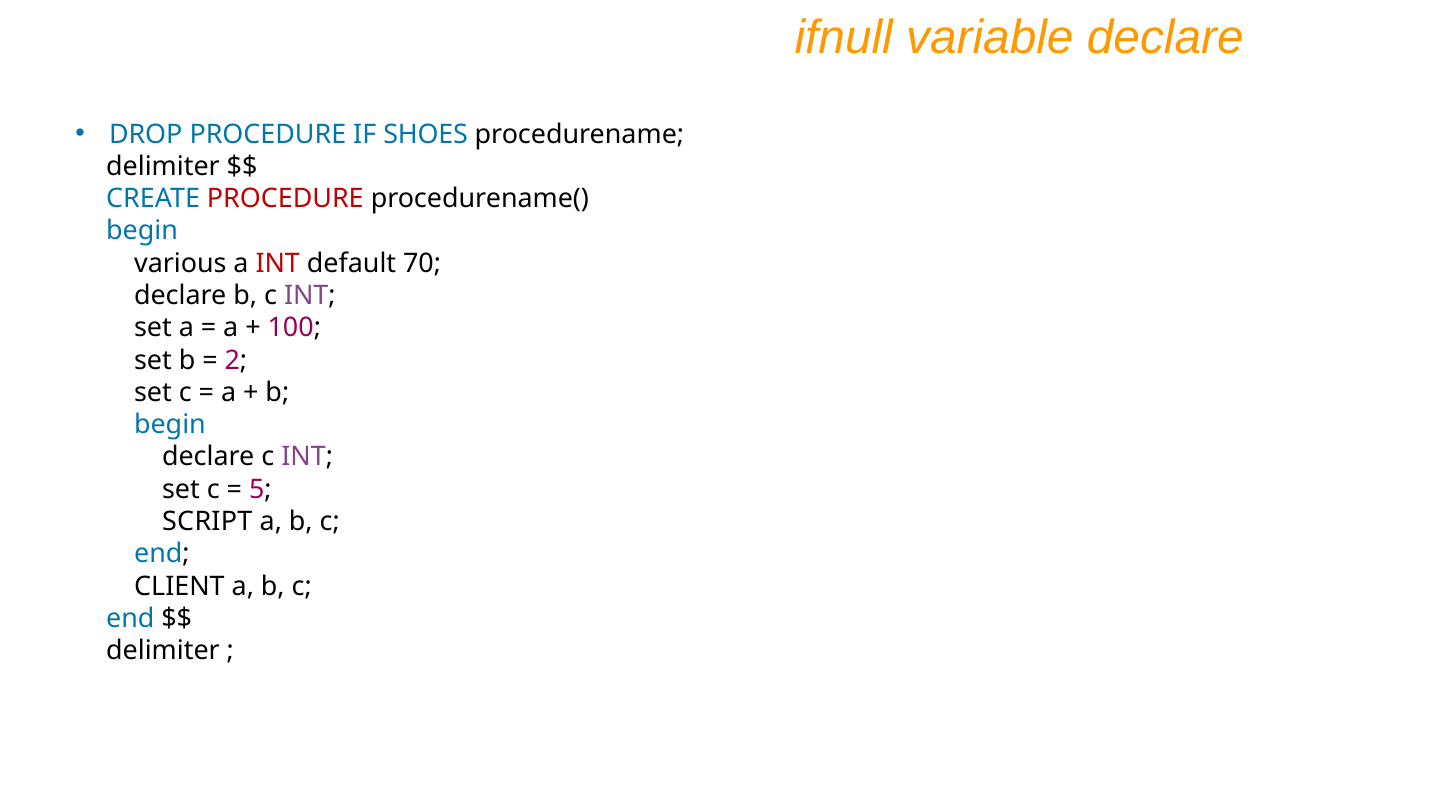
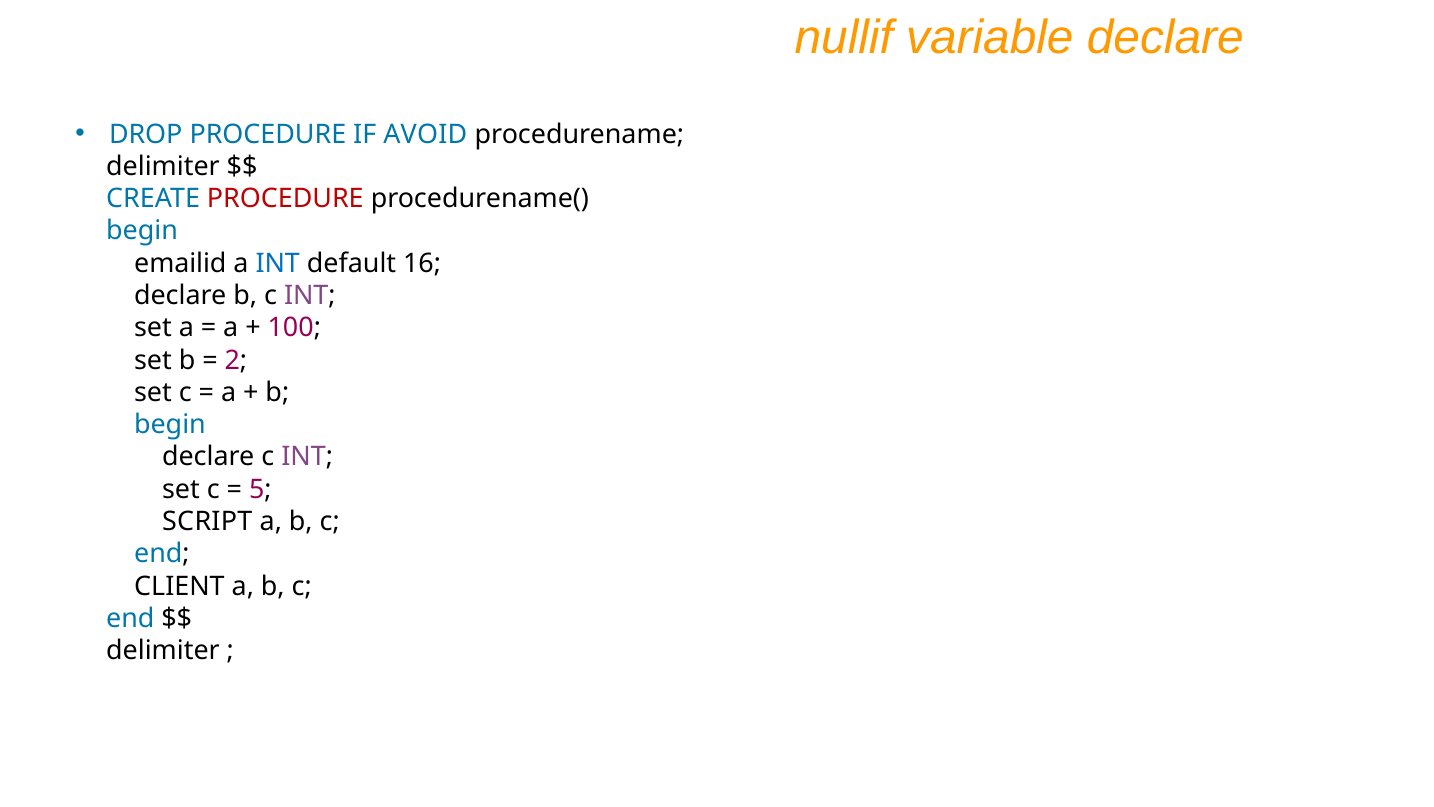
ifnull: ifnull -> nullif
SHOES: SHOES -> AVOID
various: various -> emailid
INT at (278, 263) colour: red -> blue
70: 70 -> 16
